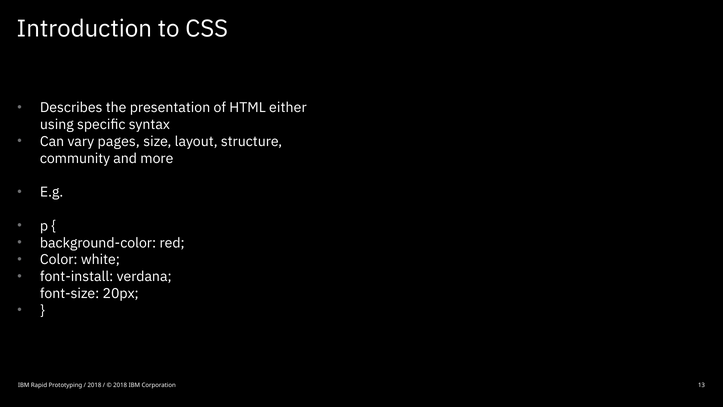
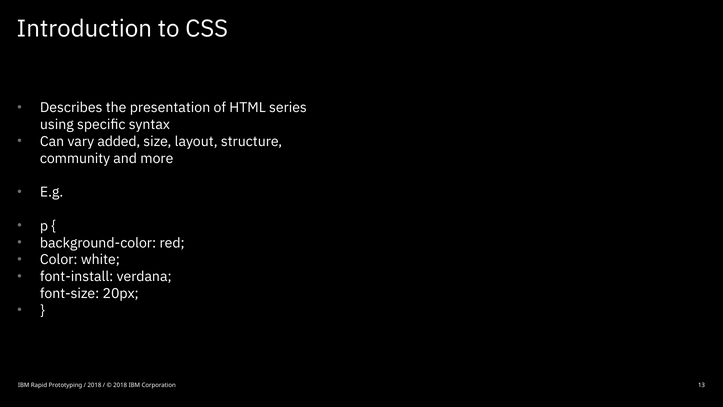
either: either -> series
pages: pages -> added
